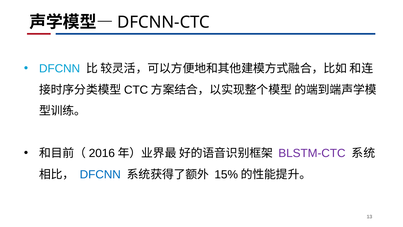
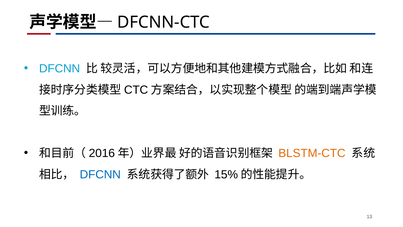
BLSTM-CTC colour: purple -> orange
